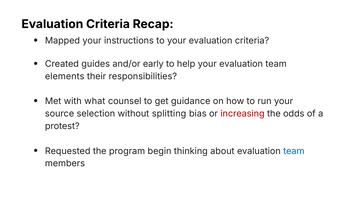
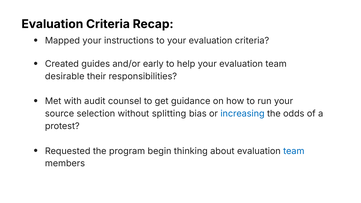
elements: elements -> desirable
what: what -> audit
increasing colour: red -> blue
